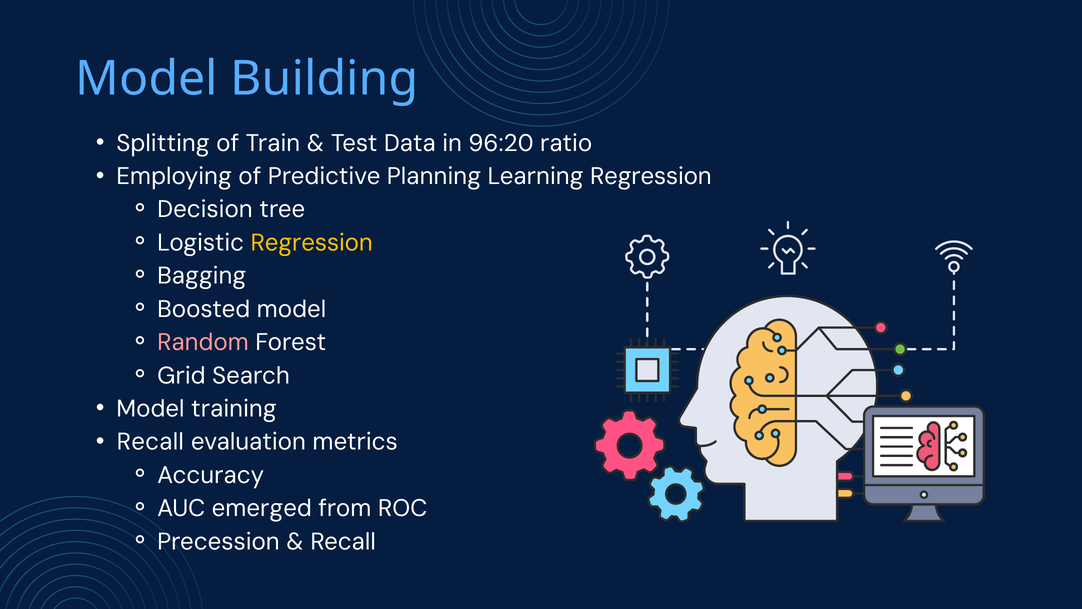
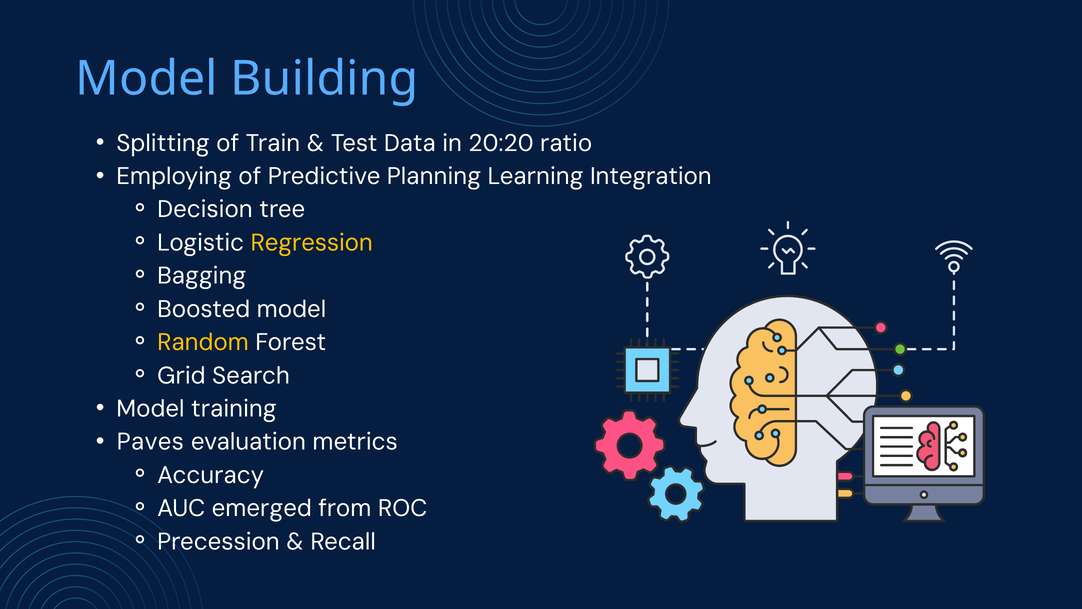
96:20: 96:20 -> 20:20
Learning Regression: Regression -> Integration
Random colour: pink -> yellow
Recall at (150, 442): Recall -> Paves
